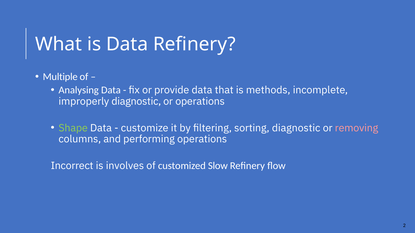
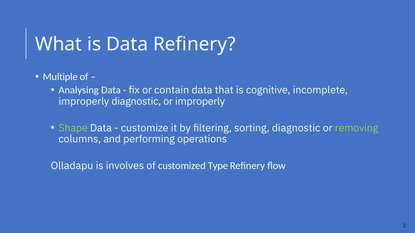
provide: provide -> contain
methods: methods -> cognitive
or operations: operations -> improperly
removing colour: pink -> light green
Incorrect: Incorrect -> Olladapu
Slow: Slow -> Type
